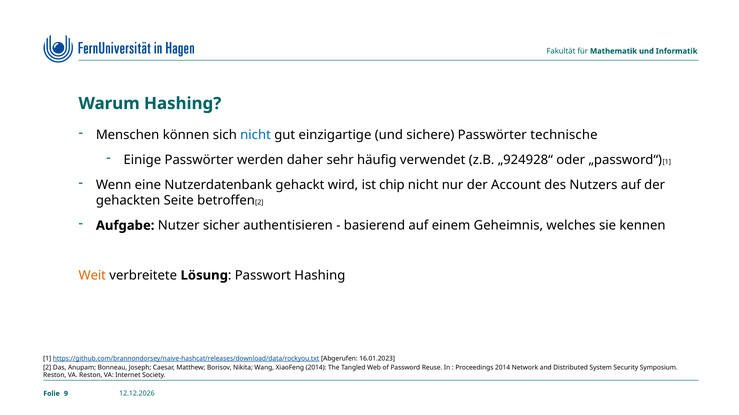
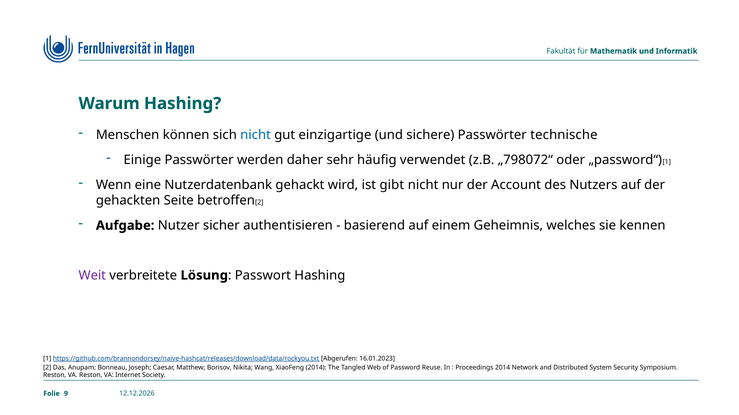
„924928“: „924928“ -> „798072“
chip: chip -> gibt
Weit colour: orange -> purple
